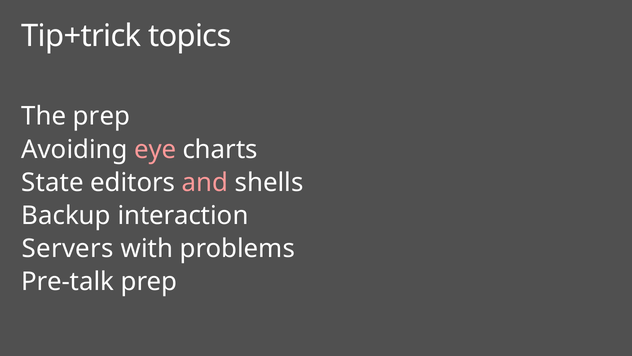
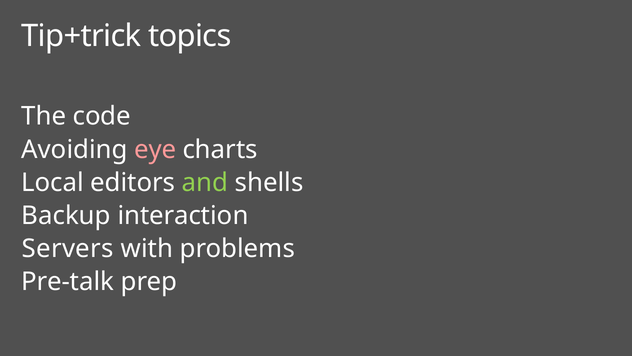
The prep: prep -> code
State: State -> Local
and colour: pink -> light green
